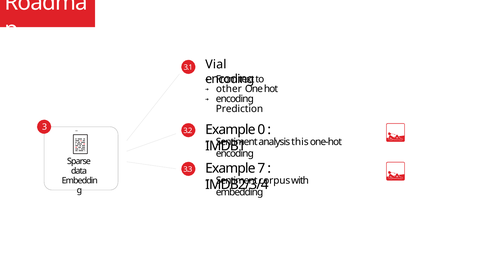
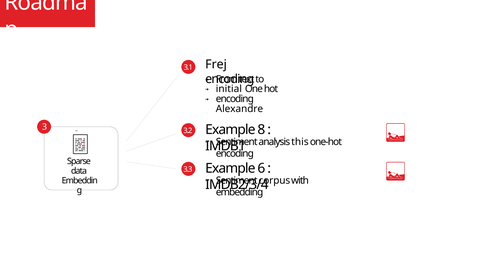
Vial: Vial -> Frej
other: other -> initial
Prediction: Prediction -> Alexandre
0: 0 -> 8
7: 7 -> 6
